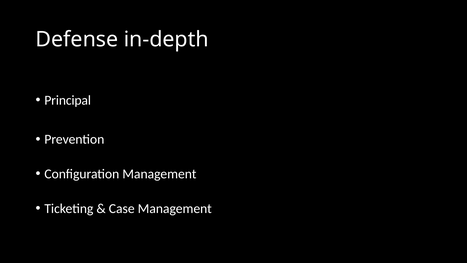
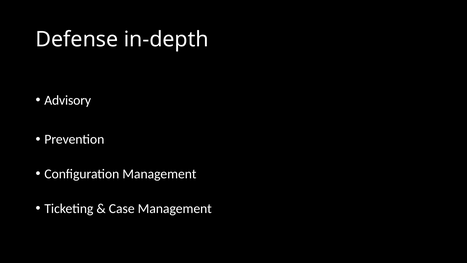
Principal: Principal -> Advisory
